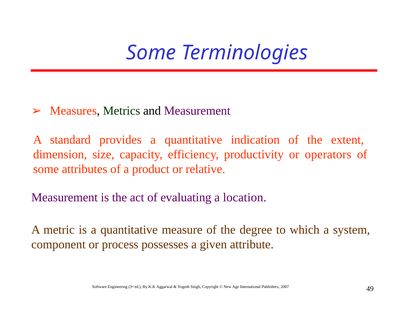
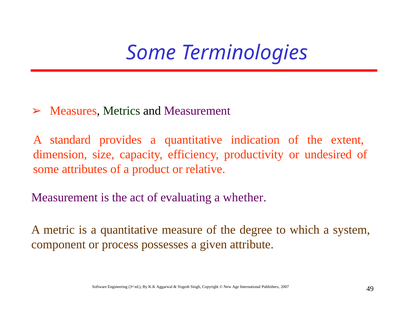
operators: operators -> undesired
location: location -> whether
